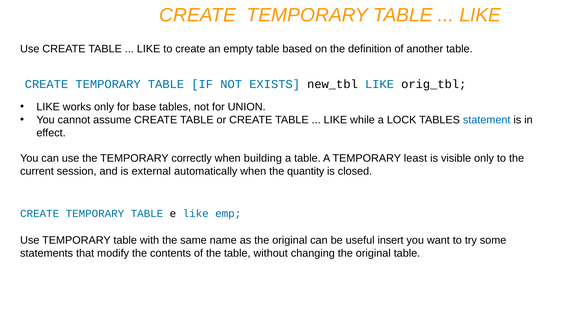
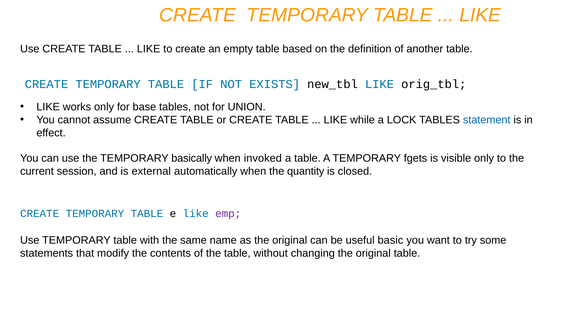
correctly: correctly -> basically
building: building -> invoked
least: least -> fgets
emp colour: blue -> purple
insert: insert -> basic
